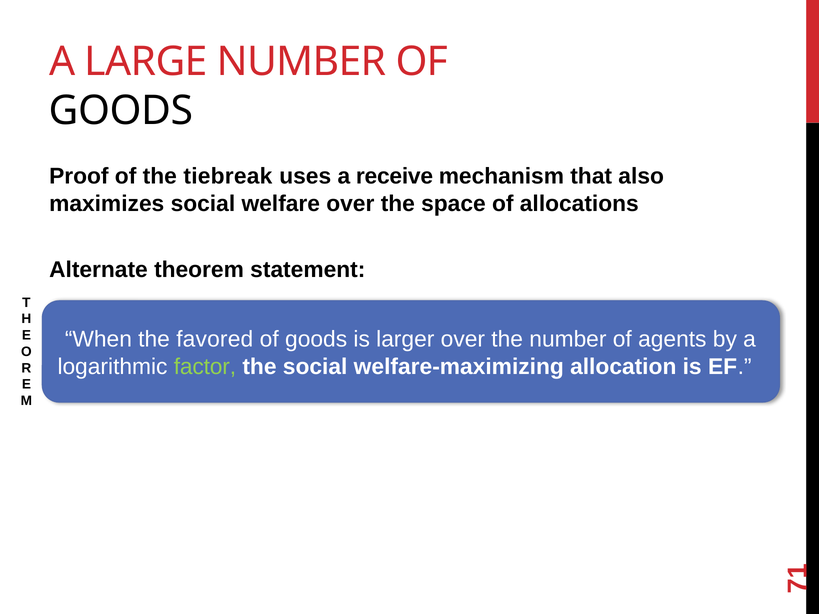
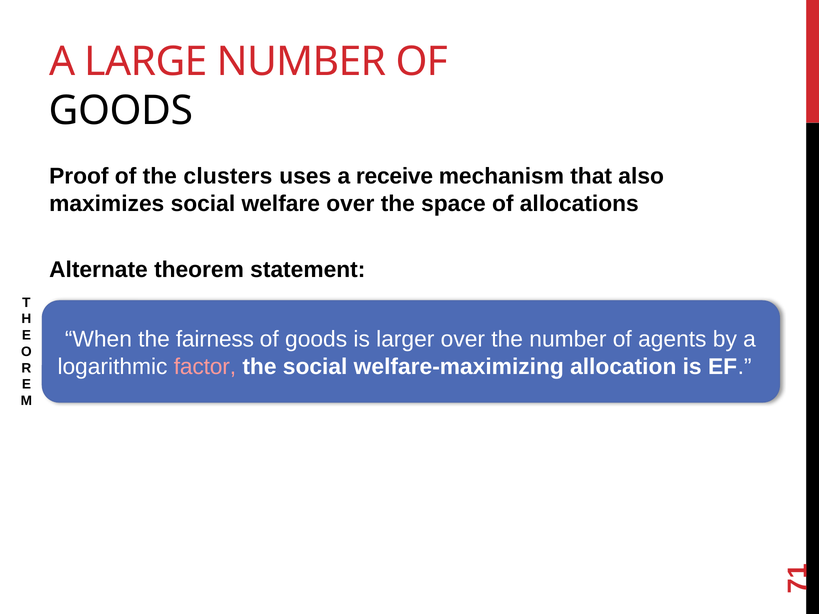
tiebreak: tiebreak -> clusters
favored: favored -> fairness
factor colour: light green -> pink
